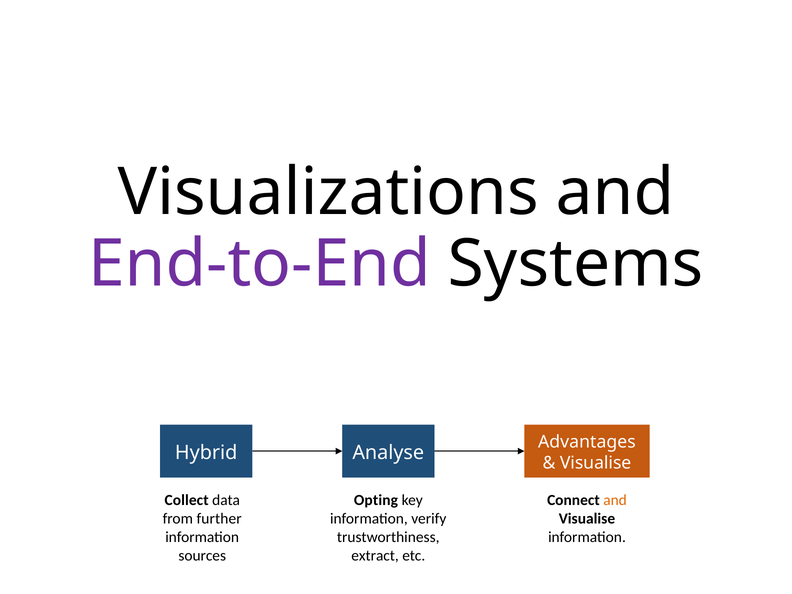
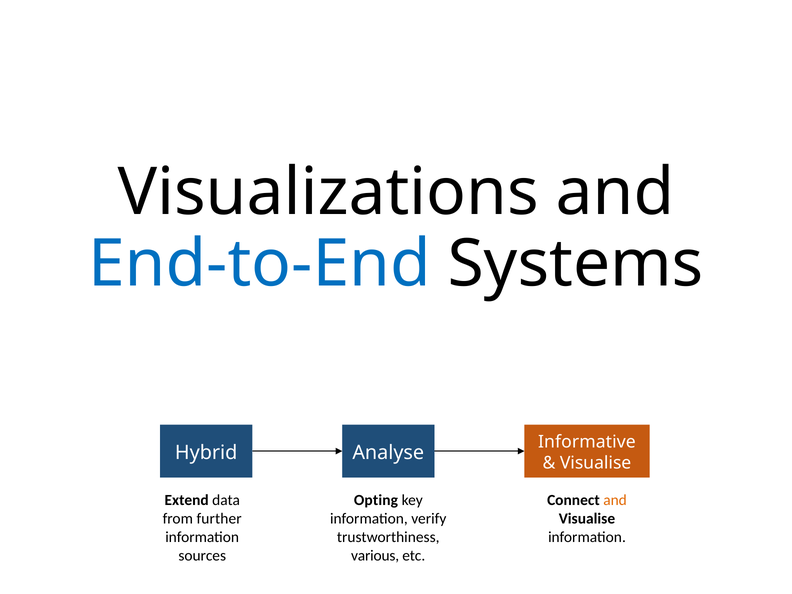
End-to-End colour: purple -> blue
Advantages: Advantages -> Informative
Collect: Collect -> Extend
extract: extract -> various
